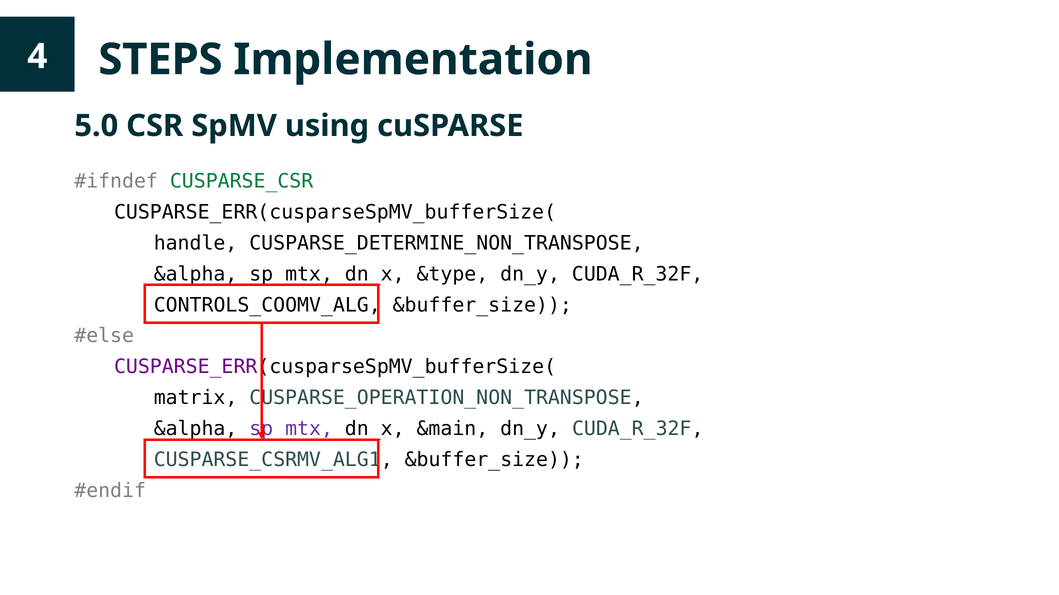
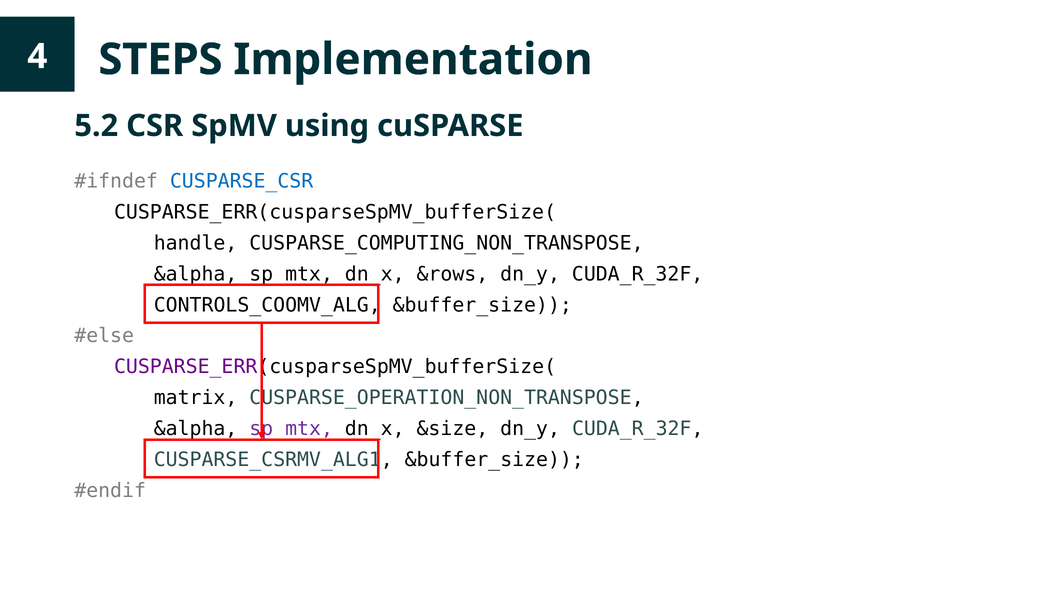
5.0: 5.0 -> 5.2
CUSPARSE_CSR colour: green -> blue
CUSPARSE_DETERMINE_NON_TRANSPOSE: CUSPARSE_DETERMINE_NON_TRANSPOSE -> CUSPARSE_COMPUTING_NON_TRANSPOSE
&type: &type -> &rows
&main: &main -> &size
